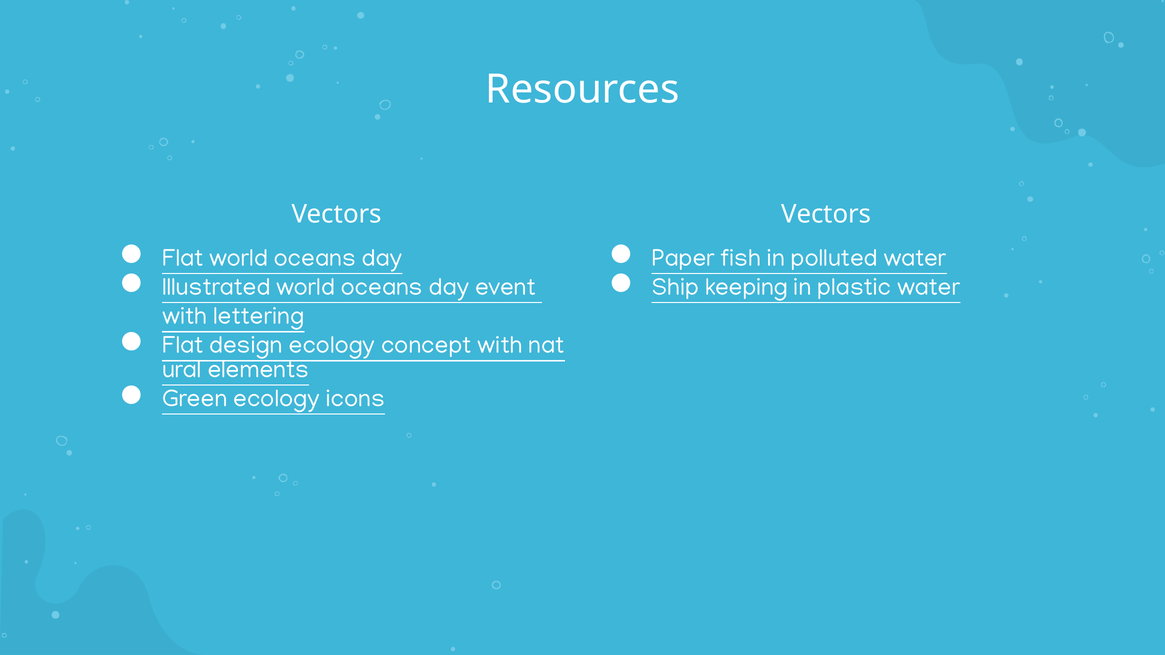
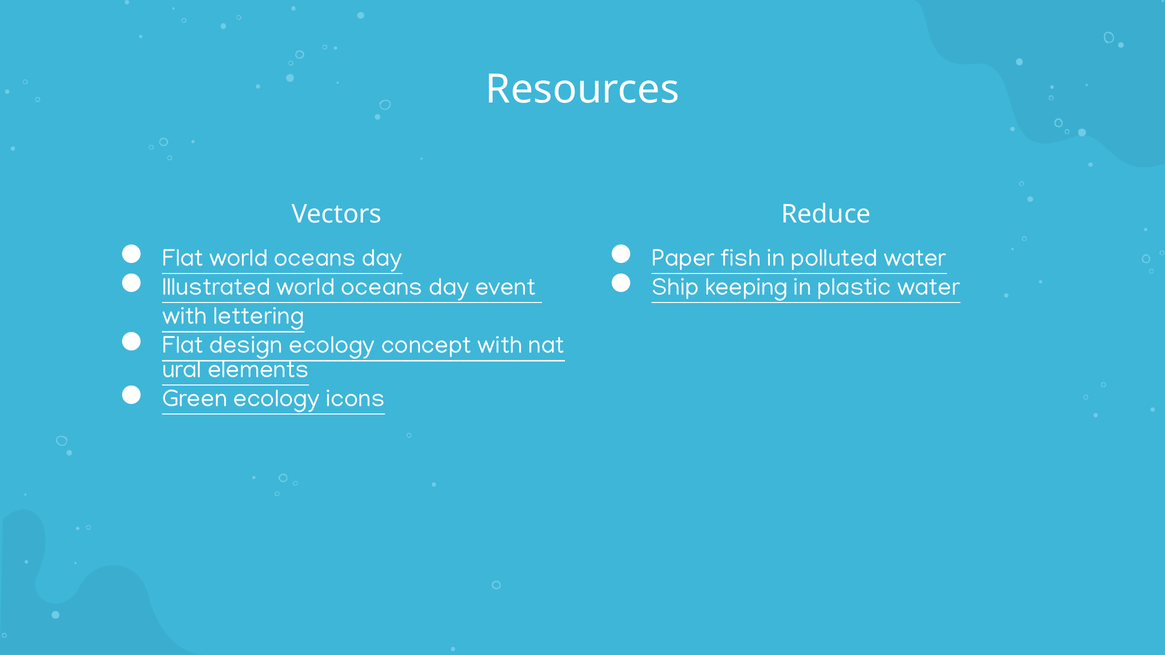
Vectors at (826, 214): Vectors -> Reduce
